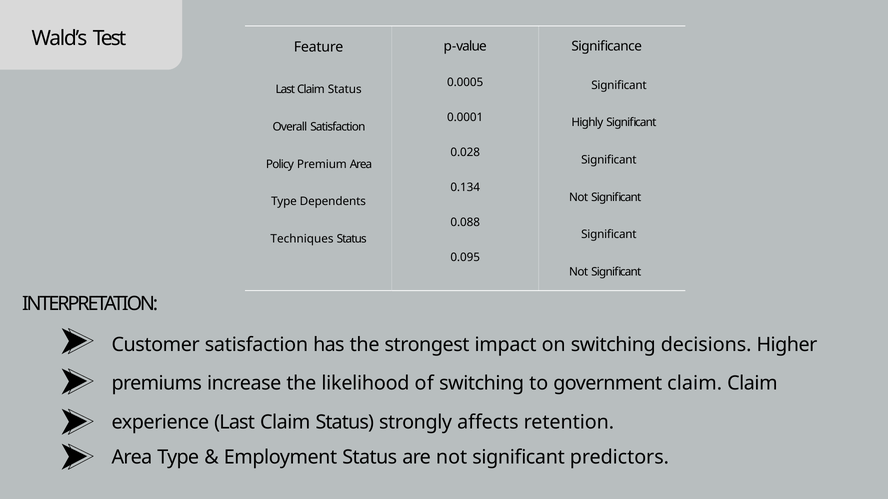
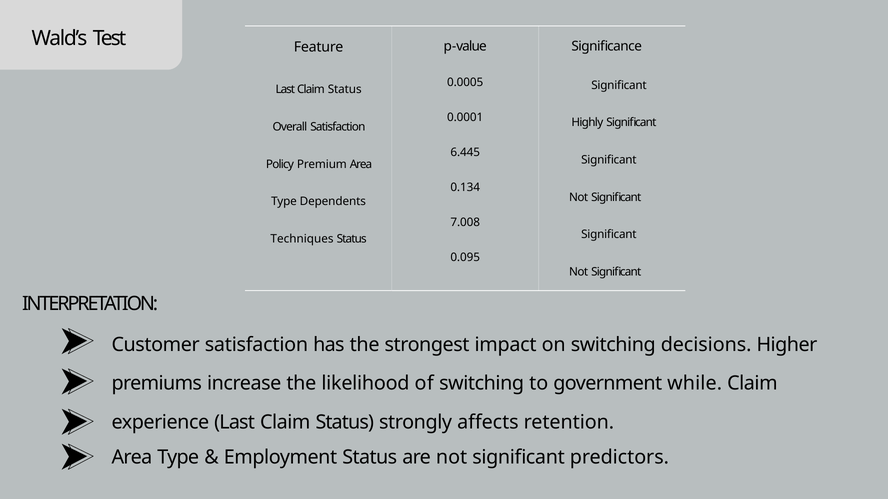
0.028: 0.028 -> 6.445
0.088: 0.088 -> 7.008
government claim: claim -> while
